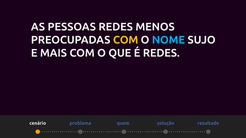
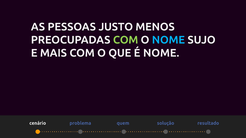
PESSOAS REDES: REDES -> JUSTO
COM at (126, 40) colour: yellow -> light green
É REDES: REDES -> NOME
